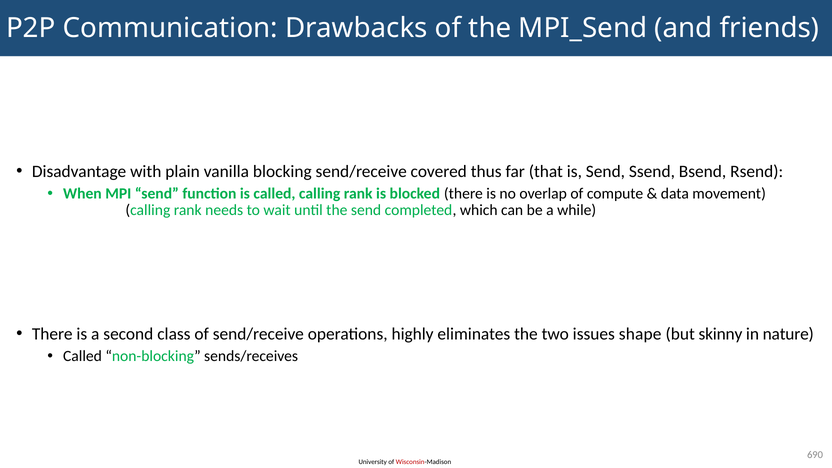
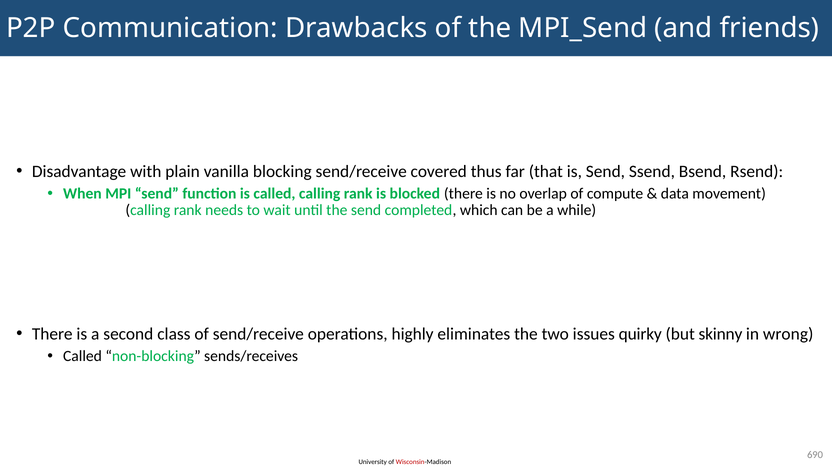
shape: shape -> quirky
nature: nature -> wrong
